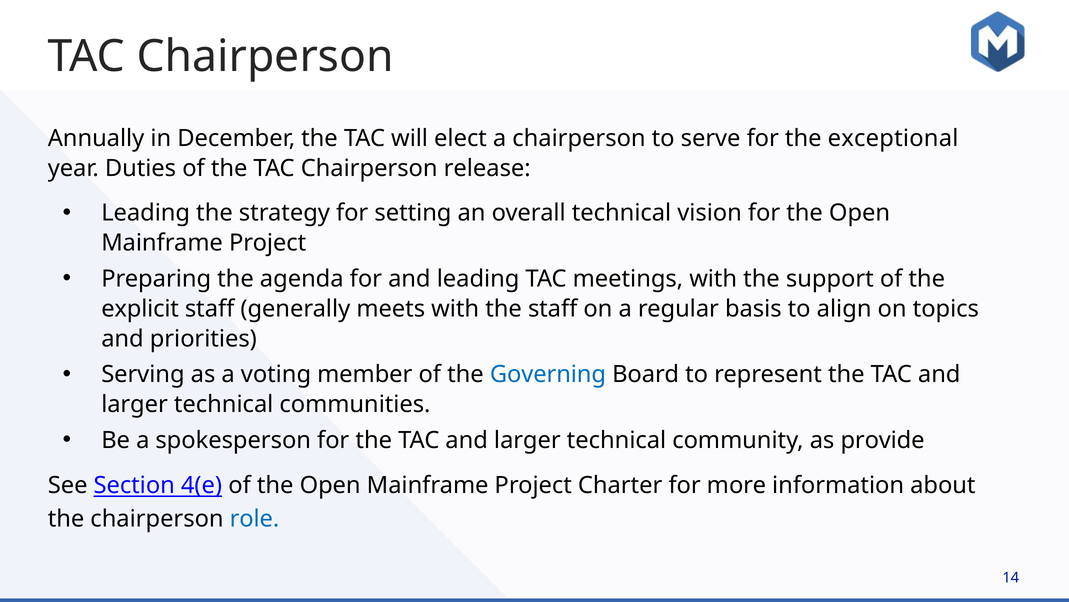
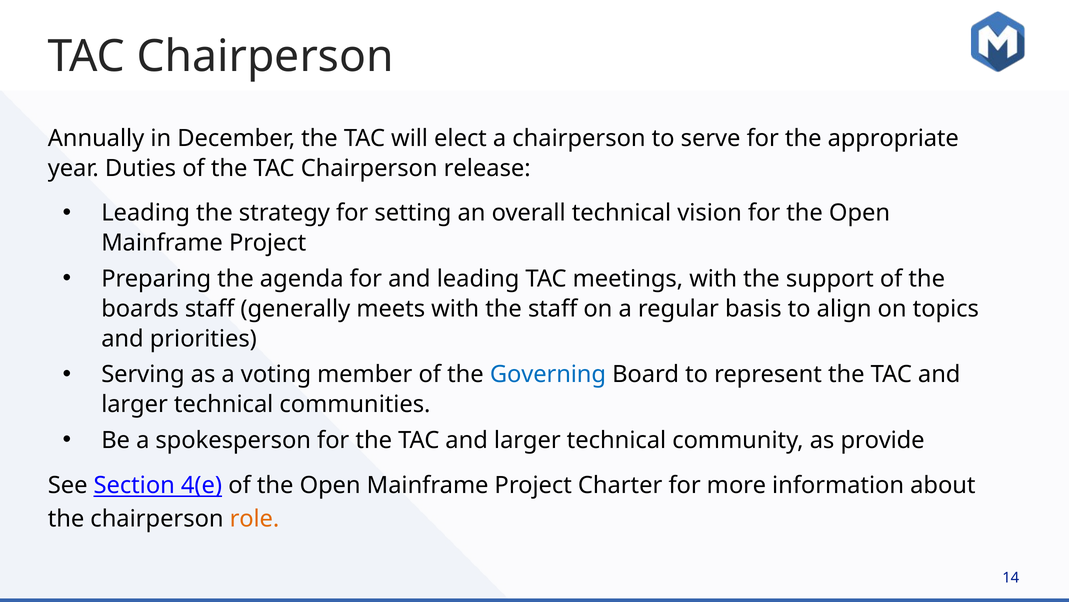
exceptional: exceptional -> appropriate
explicit: explicit -> boards
role colour: blue -> orange
